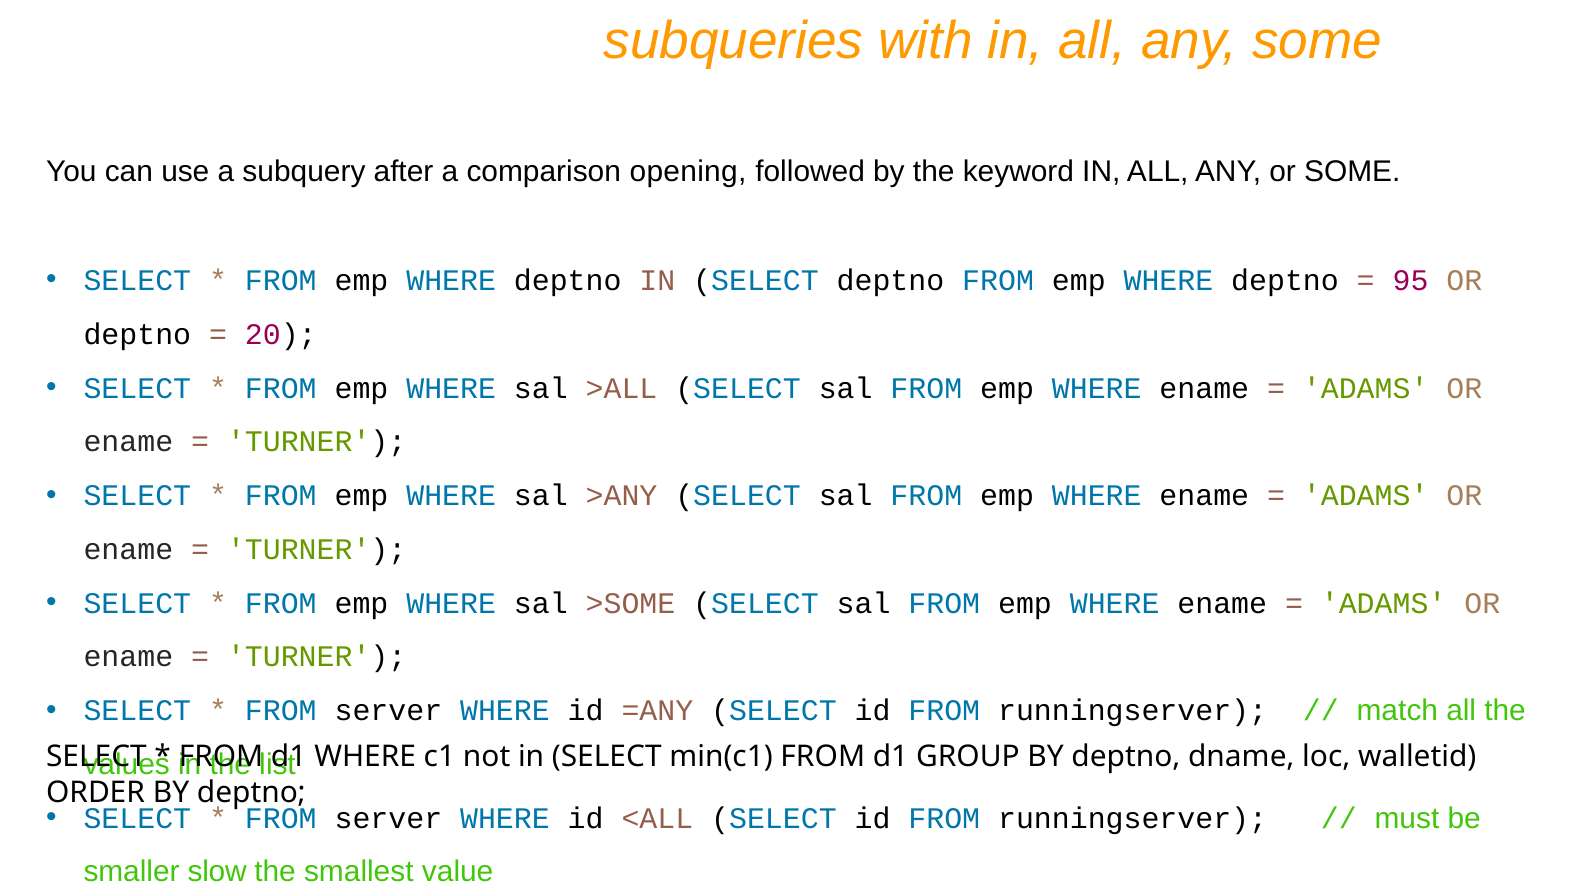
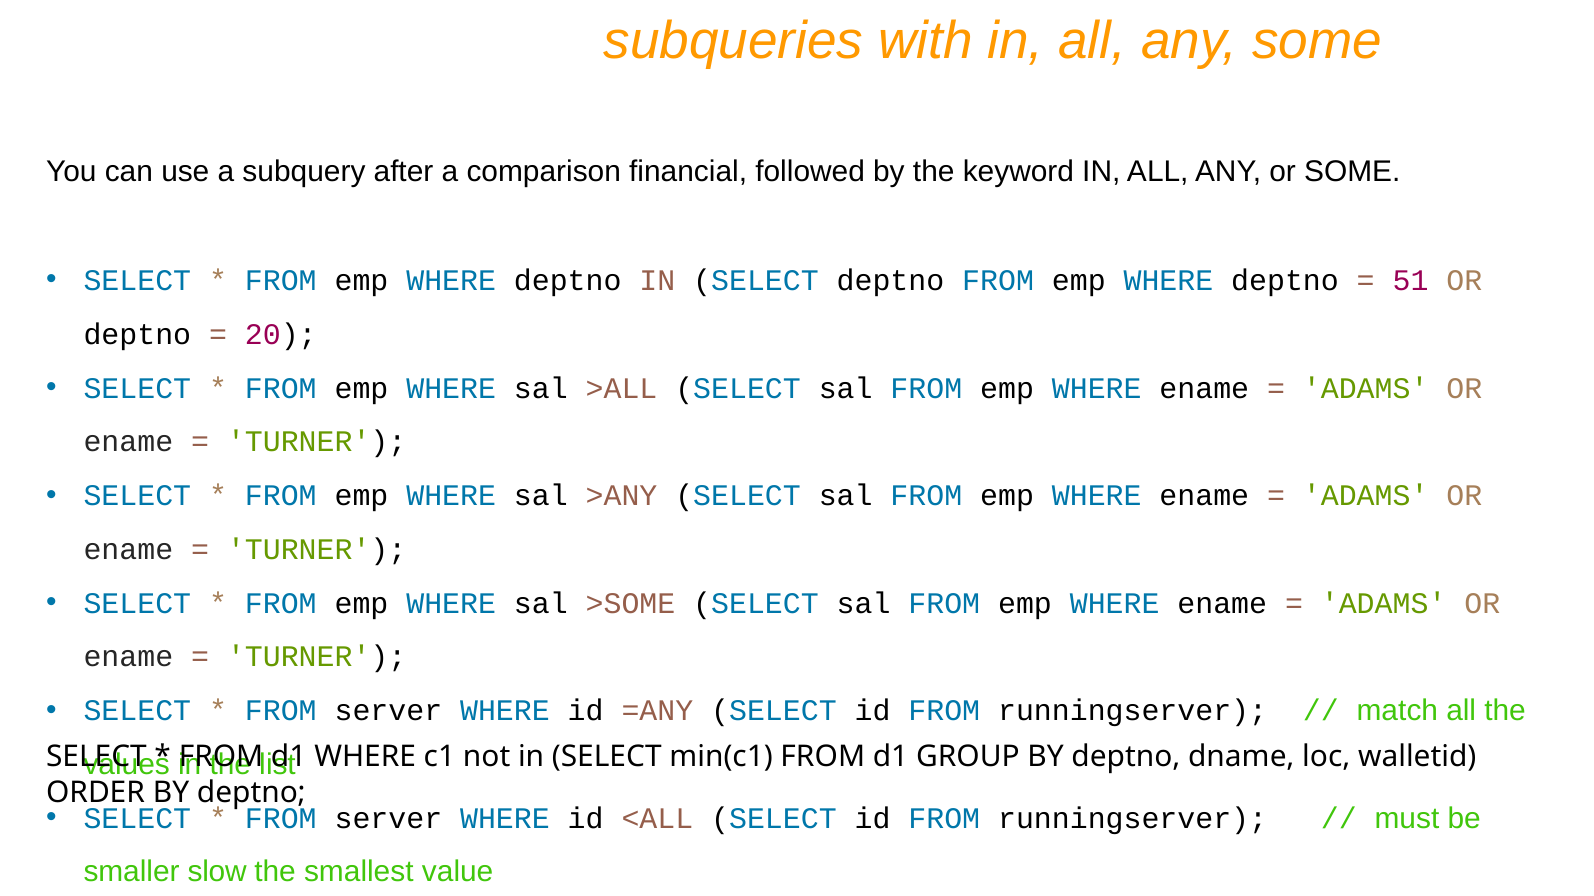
opening: opening -> financial
95: 95 -> 51
